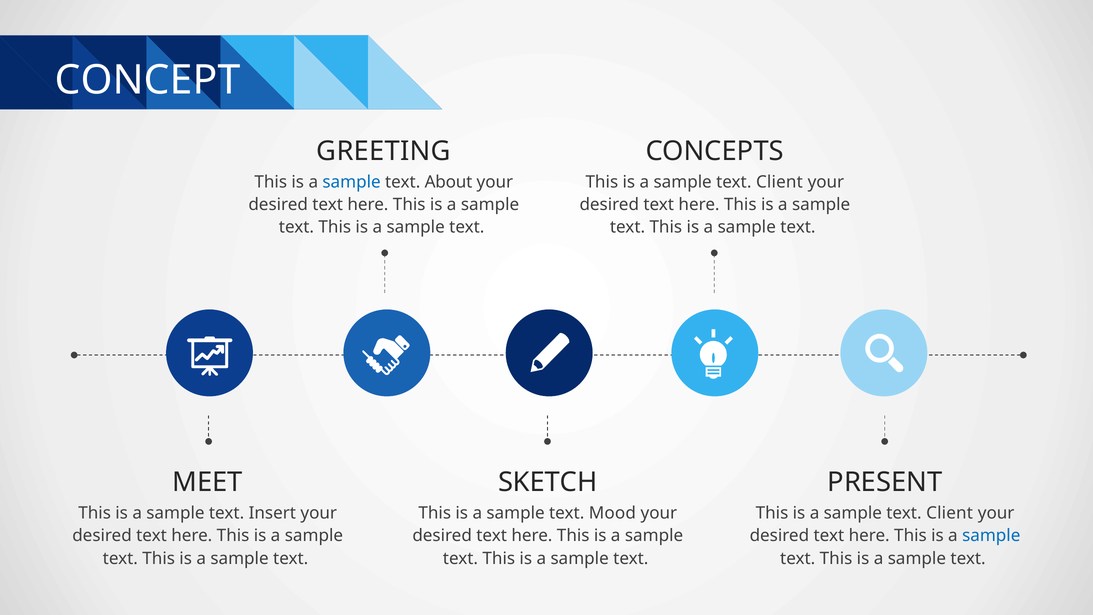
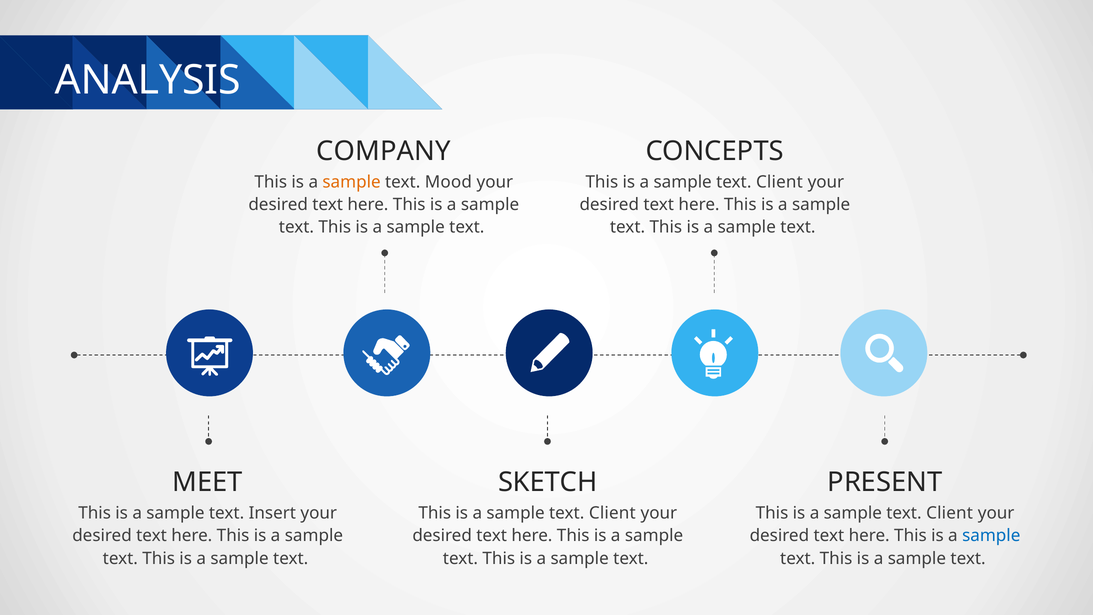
CONCEPT: CONCEPT -> ANALYSIS
GREETING: GREETING -> COMPANY
sample at (352, 182) colour: blue -> orange
About: About -> Mood
Mood at (612, 513): Mood -> Client
